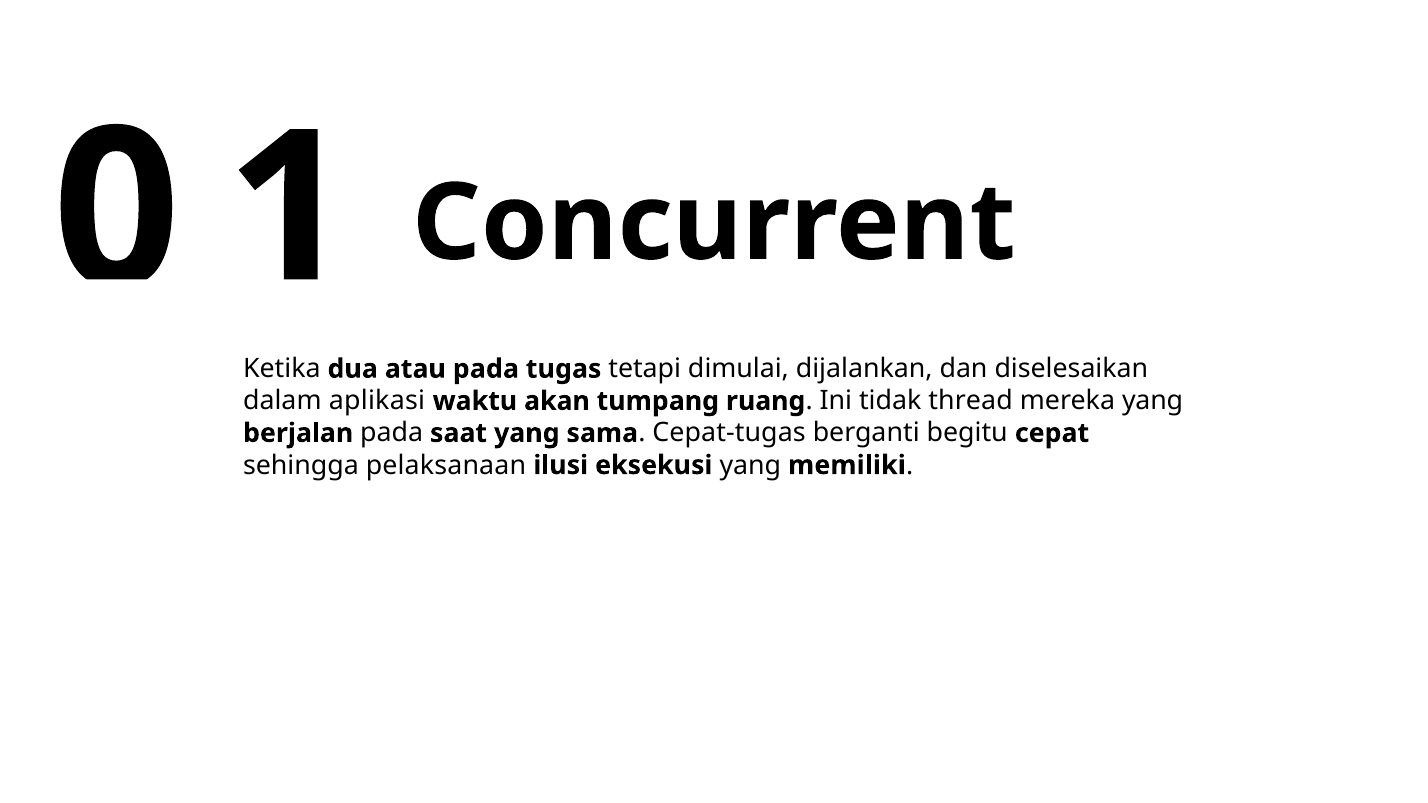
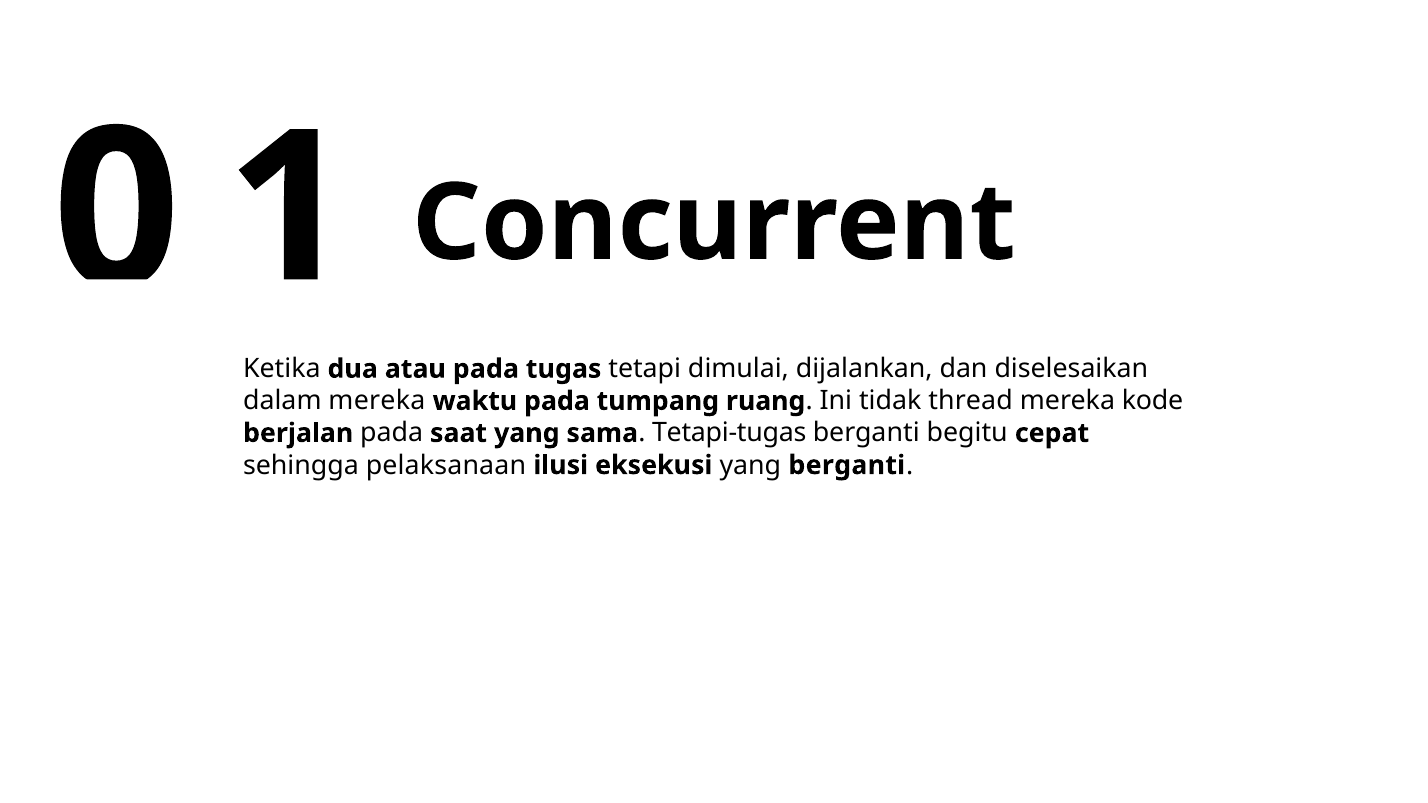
dalam aplikasi: aplikasi -> mereka
waktu akan: akan -> pada
mereka yang: yang -> kode
Cepat-tugas: Cepat-tugas -> Tetapi-tugas
yang memiliki: memiliki -> berganti
